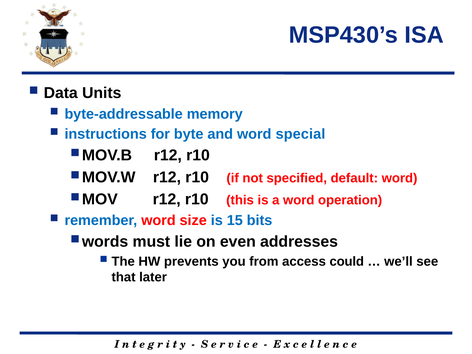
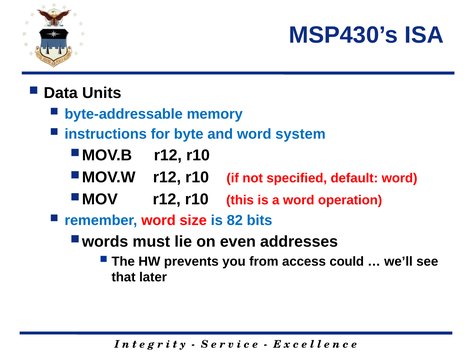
special: special -> system
15: 15 -> 82
